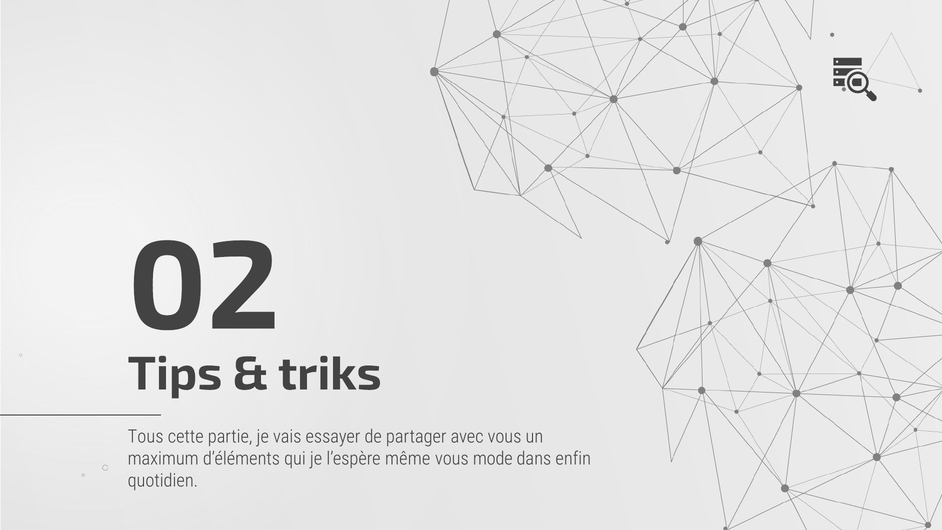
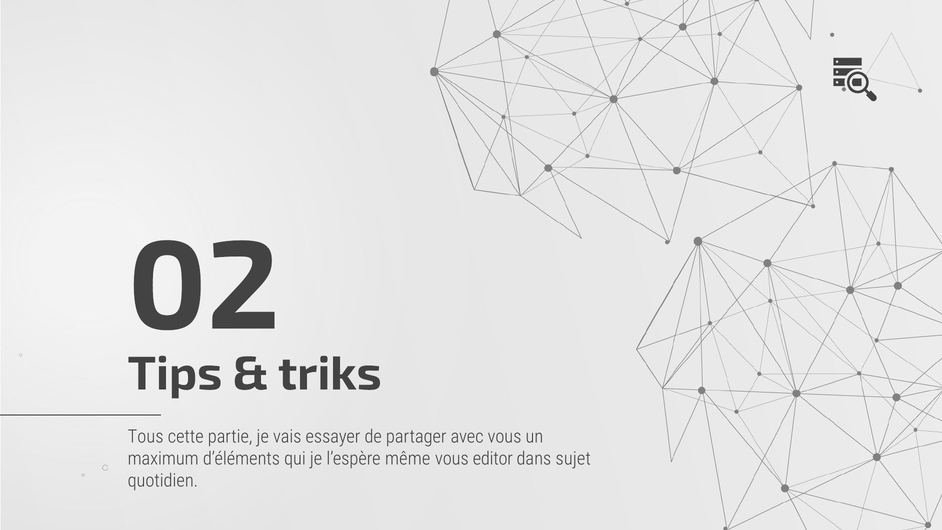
mode: mode -> editor
enfin: enfin -> sujet
